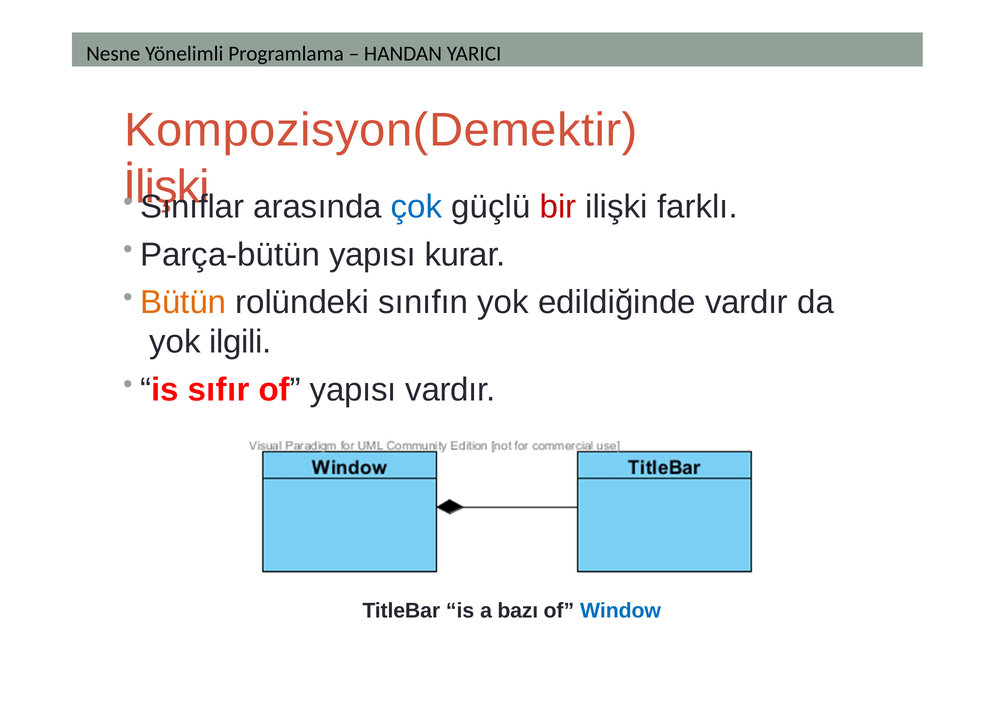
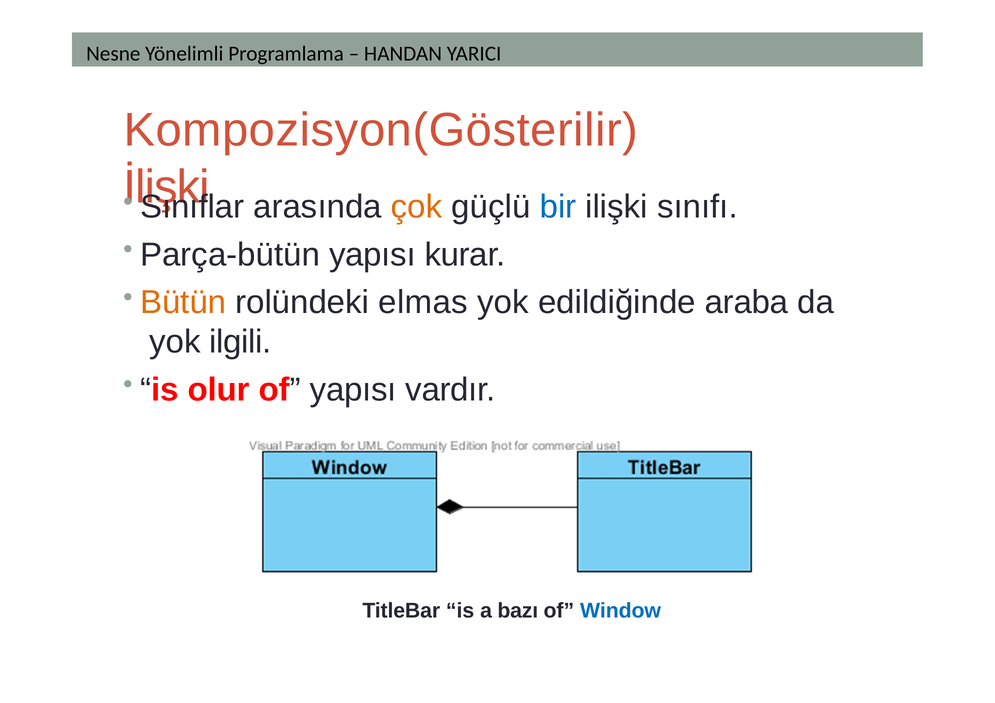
Kompozisyon(Demektir: Kompozisyon(Demektir -> Kompozisyon(Gösterilir
çok colour: blue -> orange
bir colour: red -> blue
farklı: farklı -> sınıfı
sınıfın: sınıfın -> elmas
edildiğinde vardır: vardır -> araba
sıfır: sıfır -> olur
